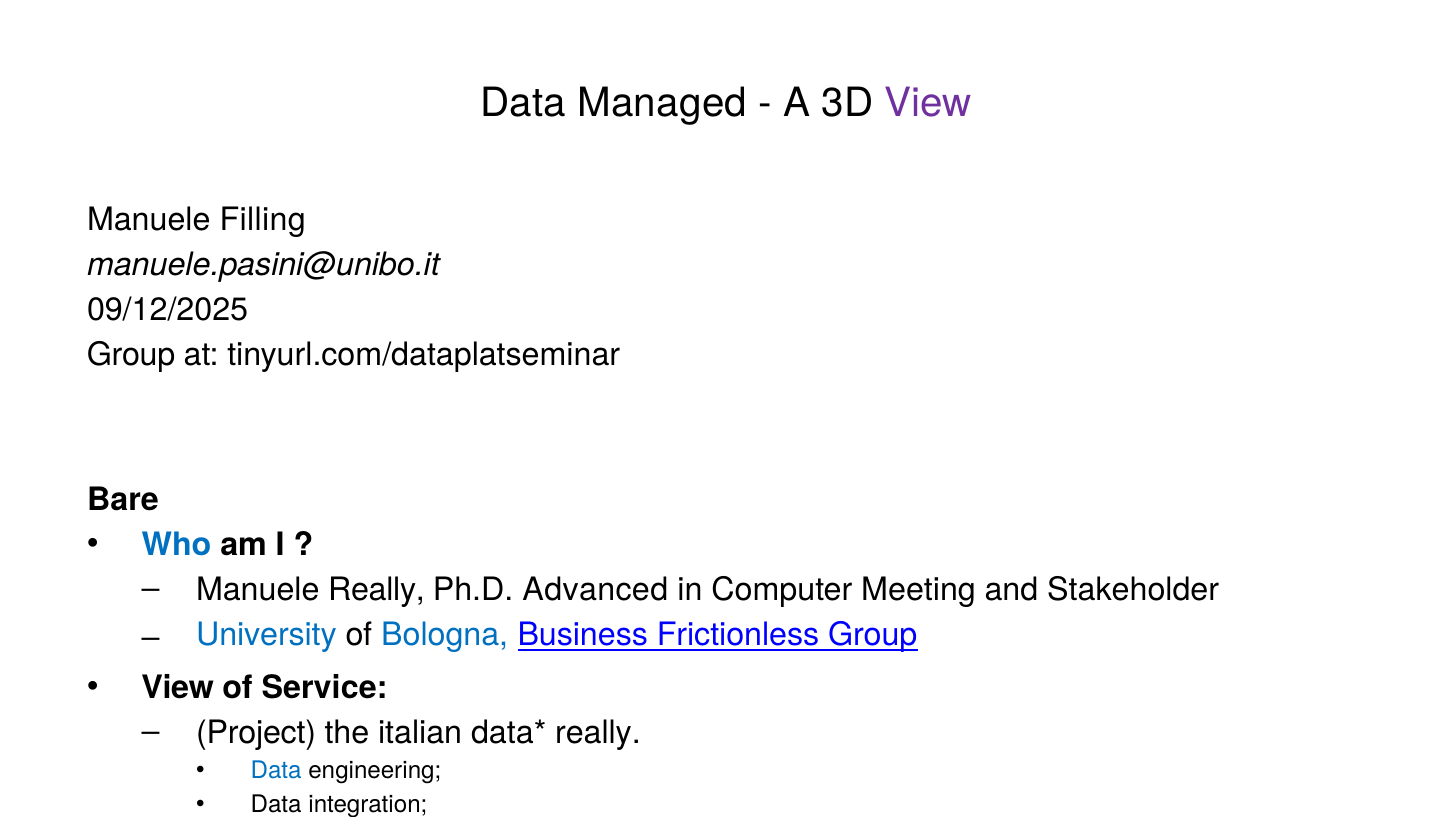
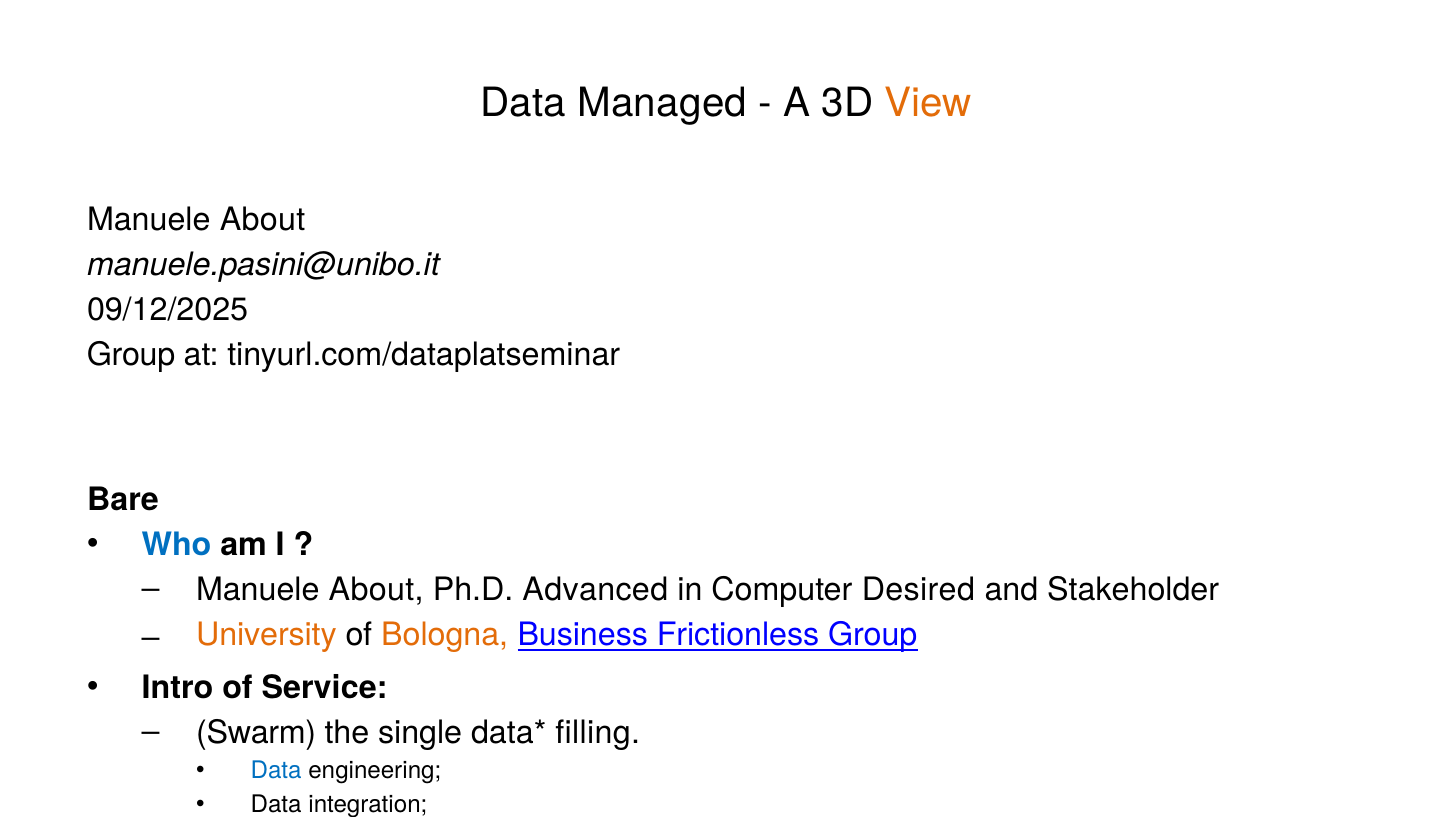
View at (928, 104) colour: purple -> orange
Filling at (263, 220): Filling -> About
Really at (376, 590): Really -> About
Computer Meeting: Meeting -> Desired
University colour: blue -> orange
Bologna colour: blue -> orange
View at (178, 688): View -> Intro
Project at (256, 733): Project -> Swarm
the italian: italian -> single
really at (598, 733): really -> filling
